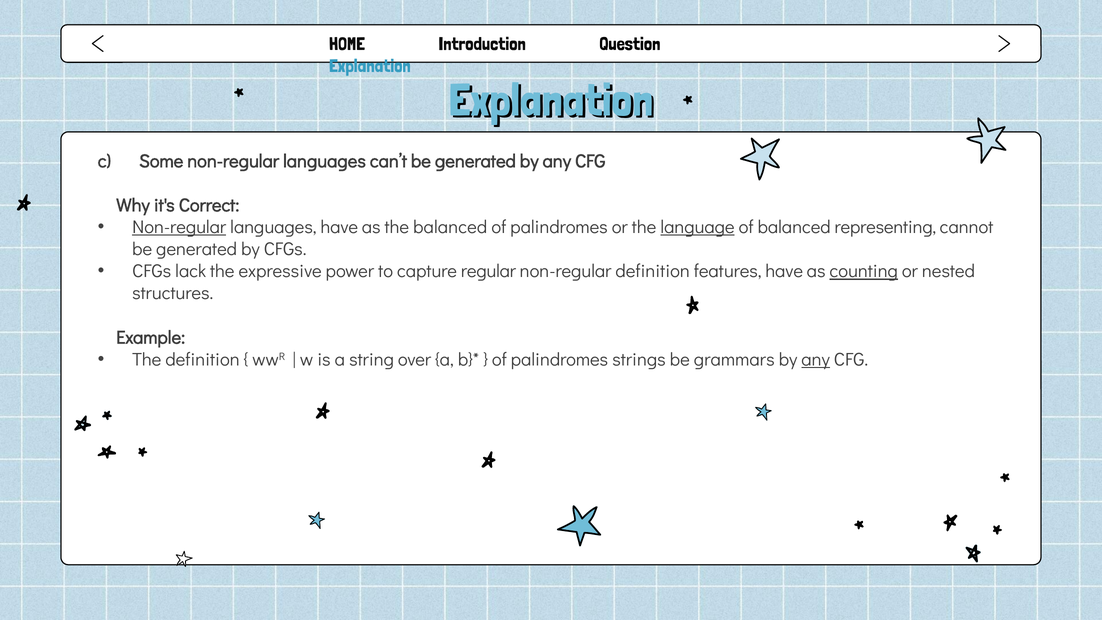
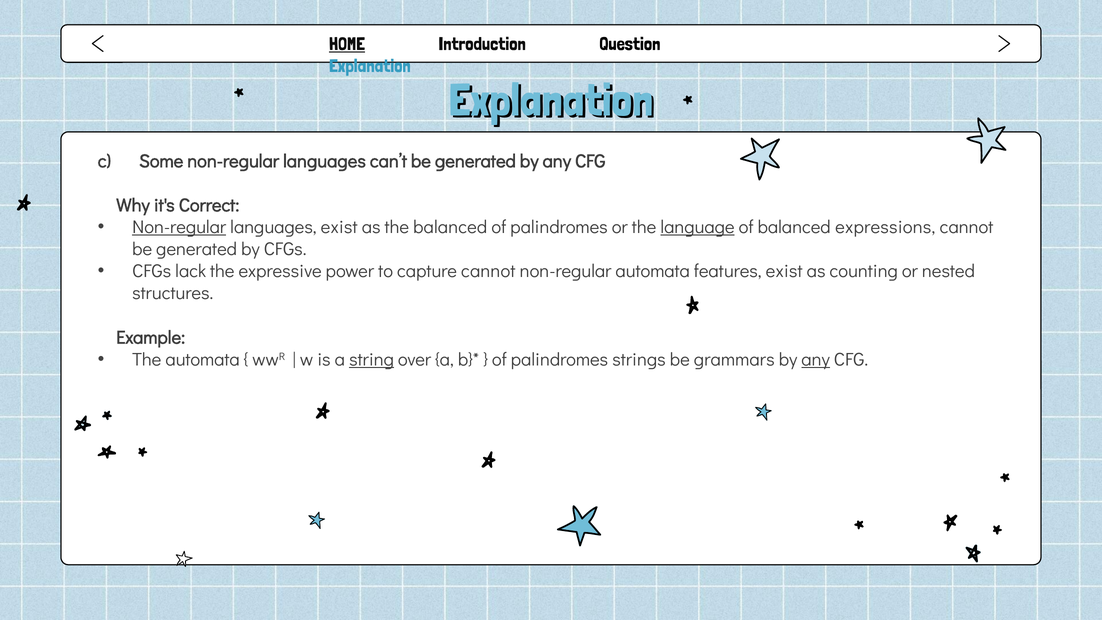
HOME underline: none -> present
languages have: have -> exist
representing: representing -> expressions
capture regular: regular -> cannot
non-regular definition: definition -> automata
features have: have -> exist
counting underline: present -> none
The definition: definition -> automata
string underline: none -> present
